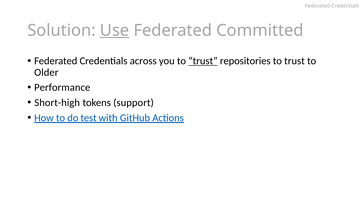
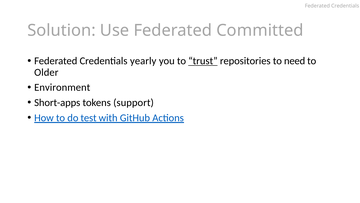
Use underline: present -> none
across: across -> yearly
repositories to trust: trust -> need
Performance: Performance -> Environment
Short-high: Short-high -> Short-apps
